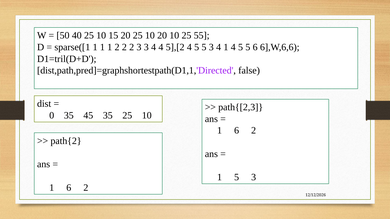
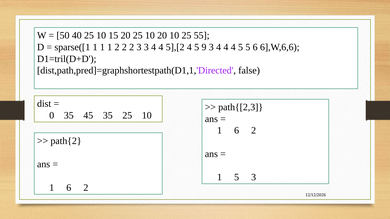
5],[2 4 5 5: 5 -> 9
1 at (226, 47): 1 -> 4
